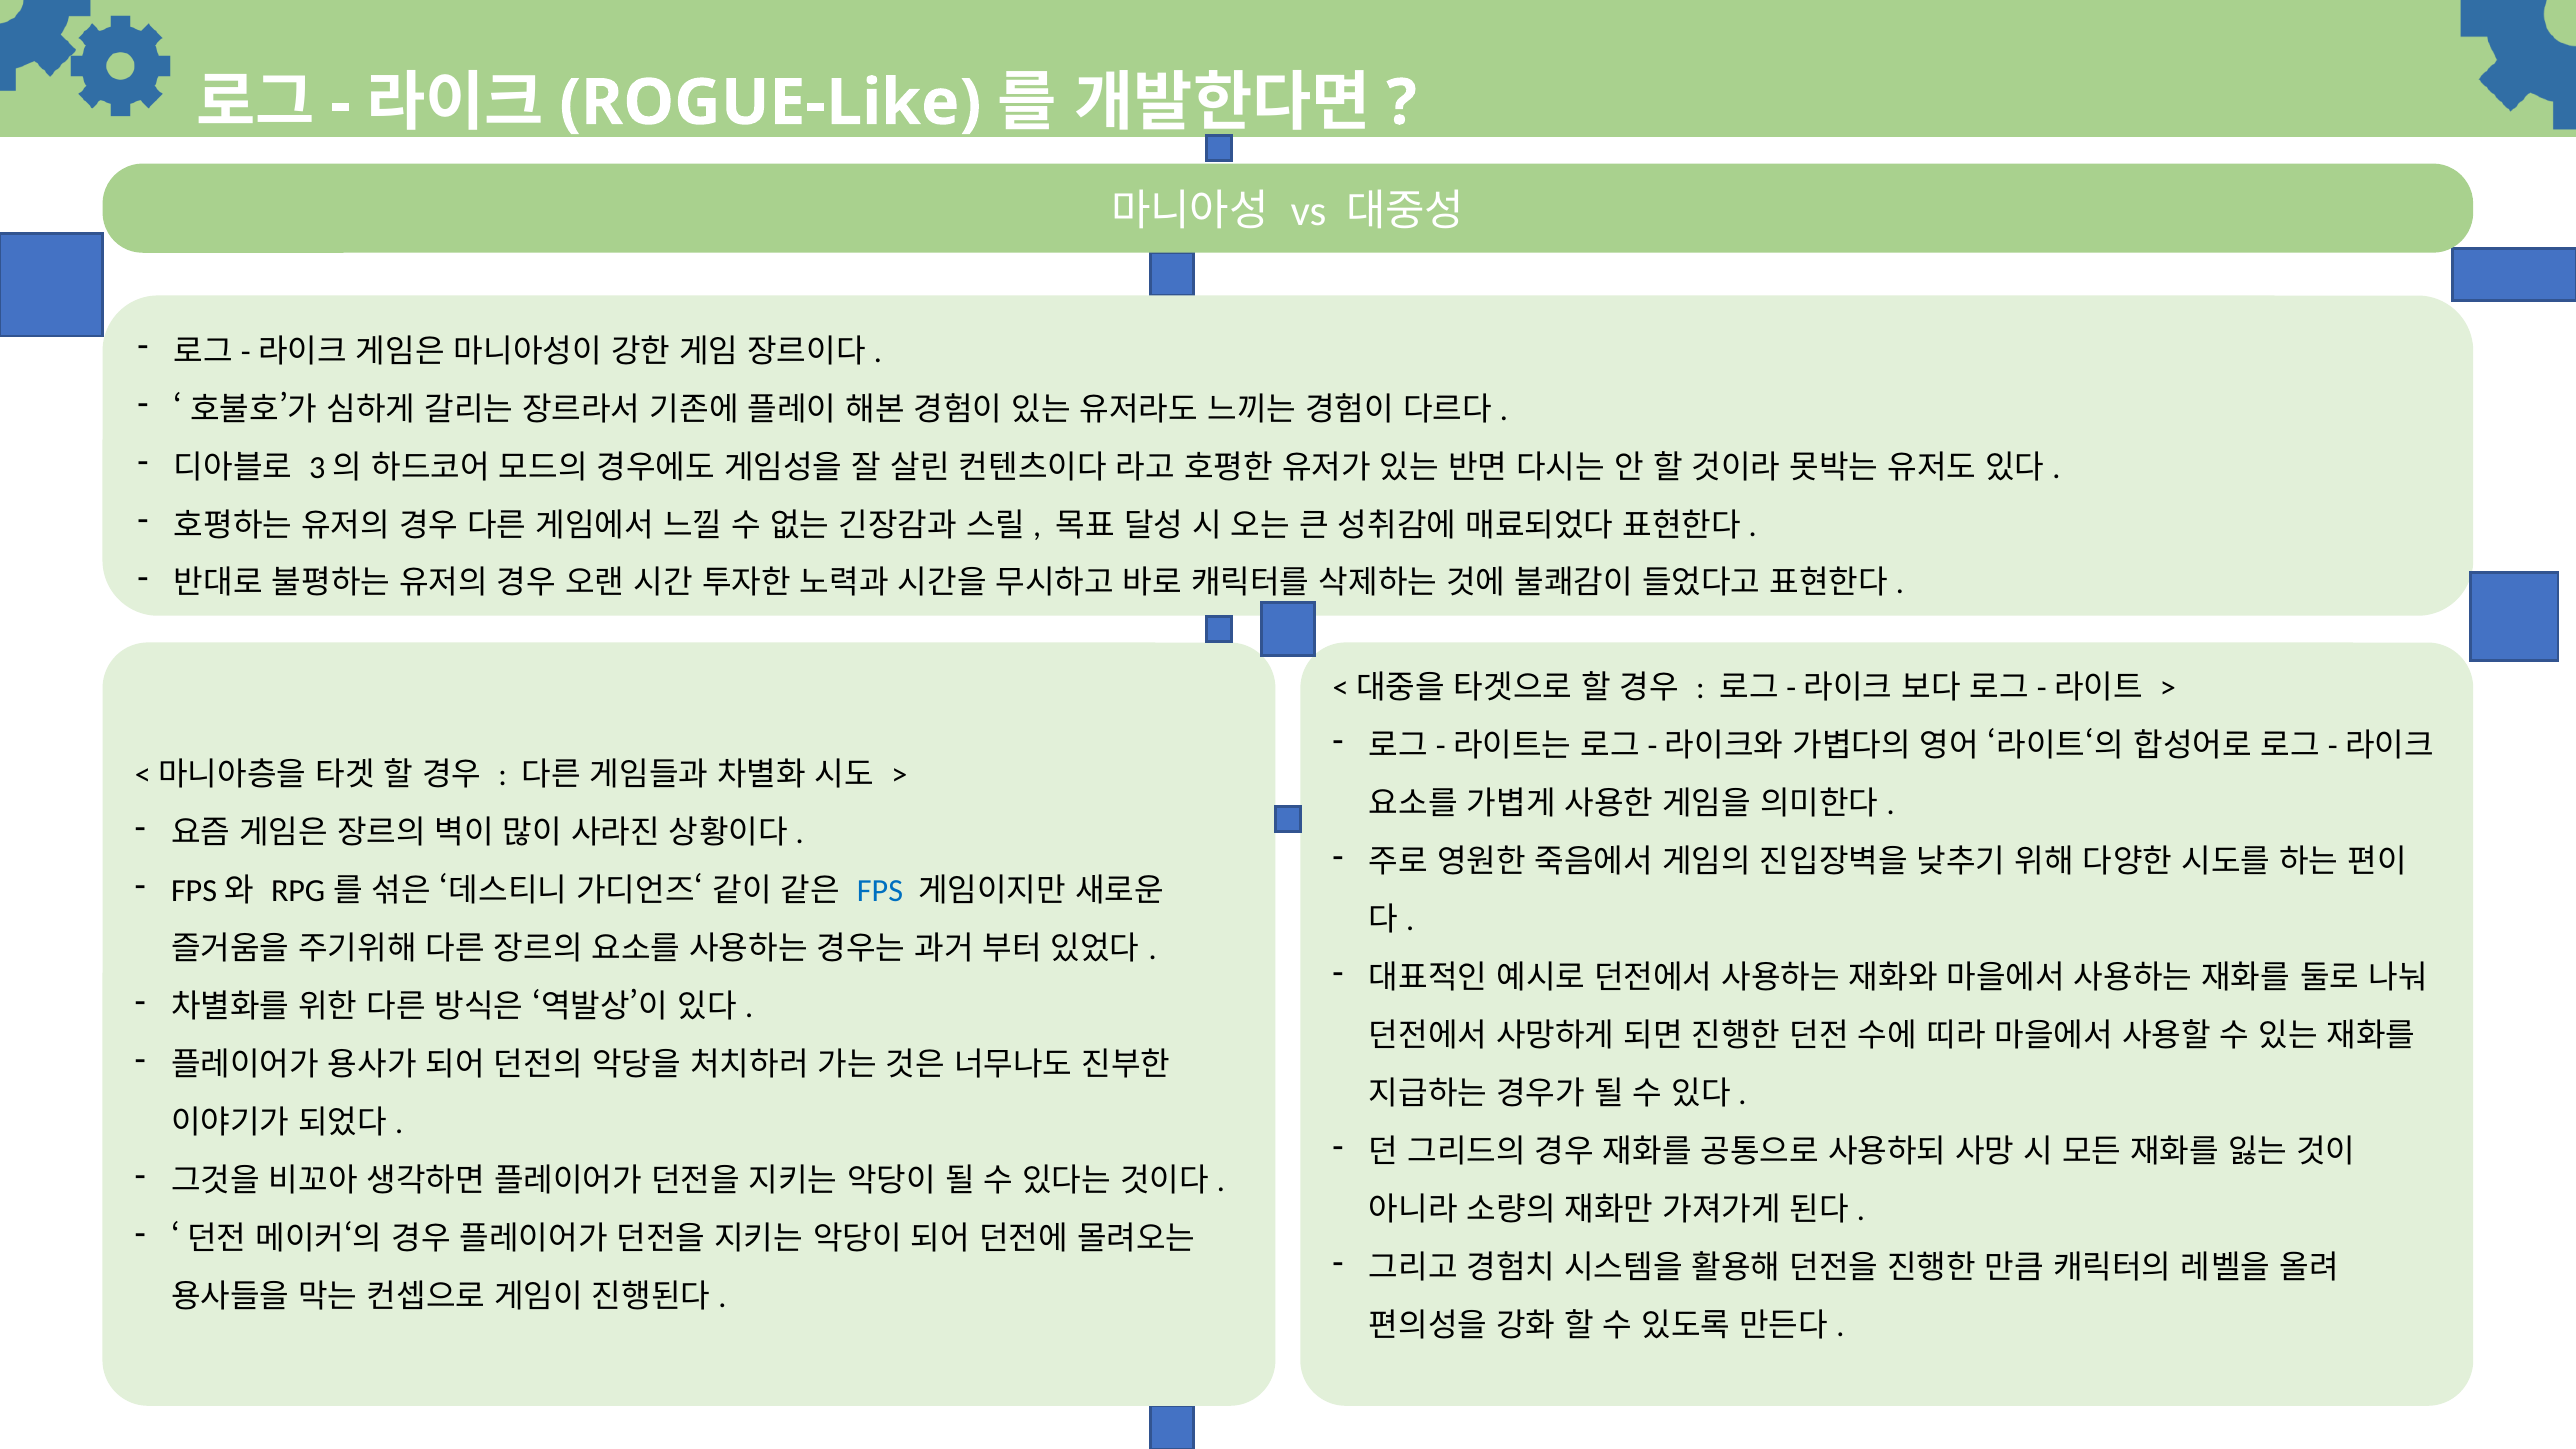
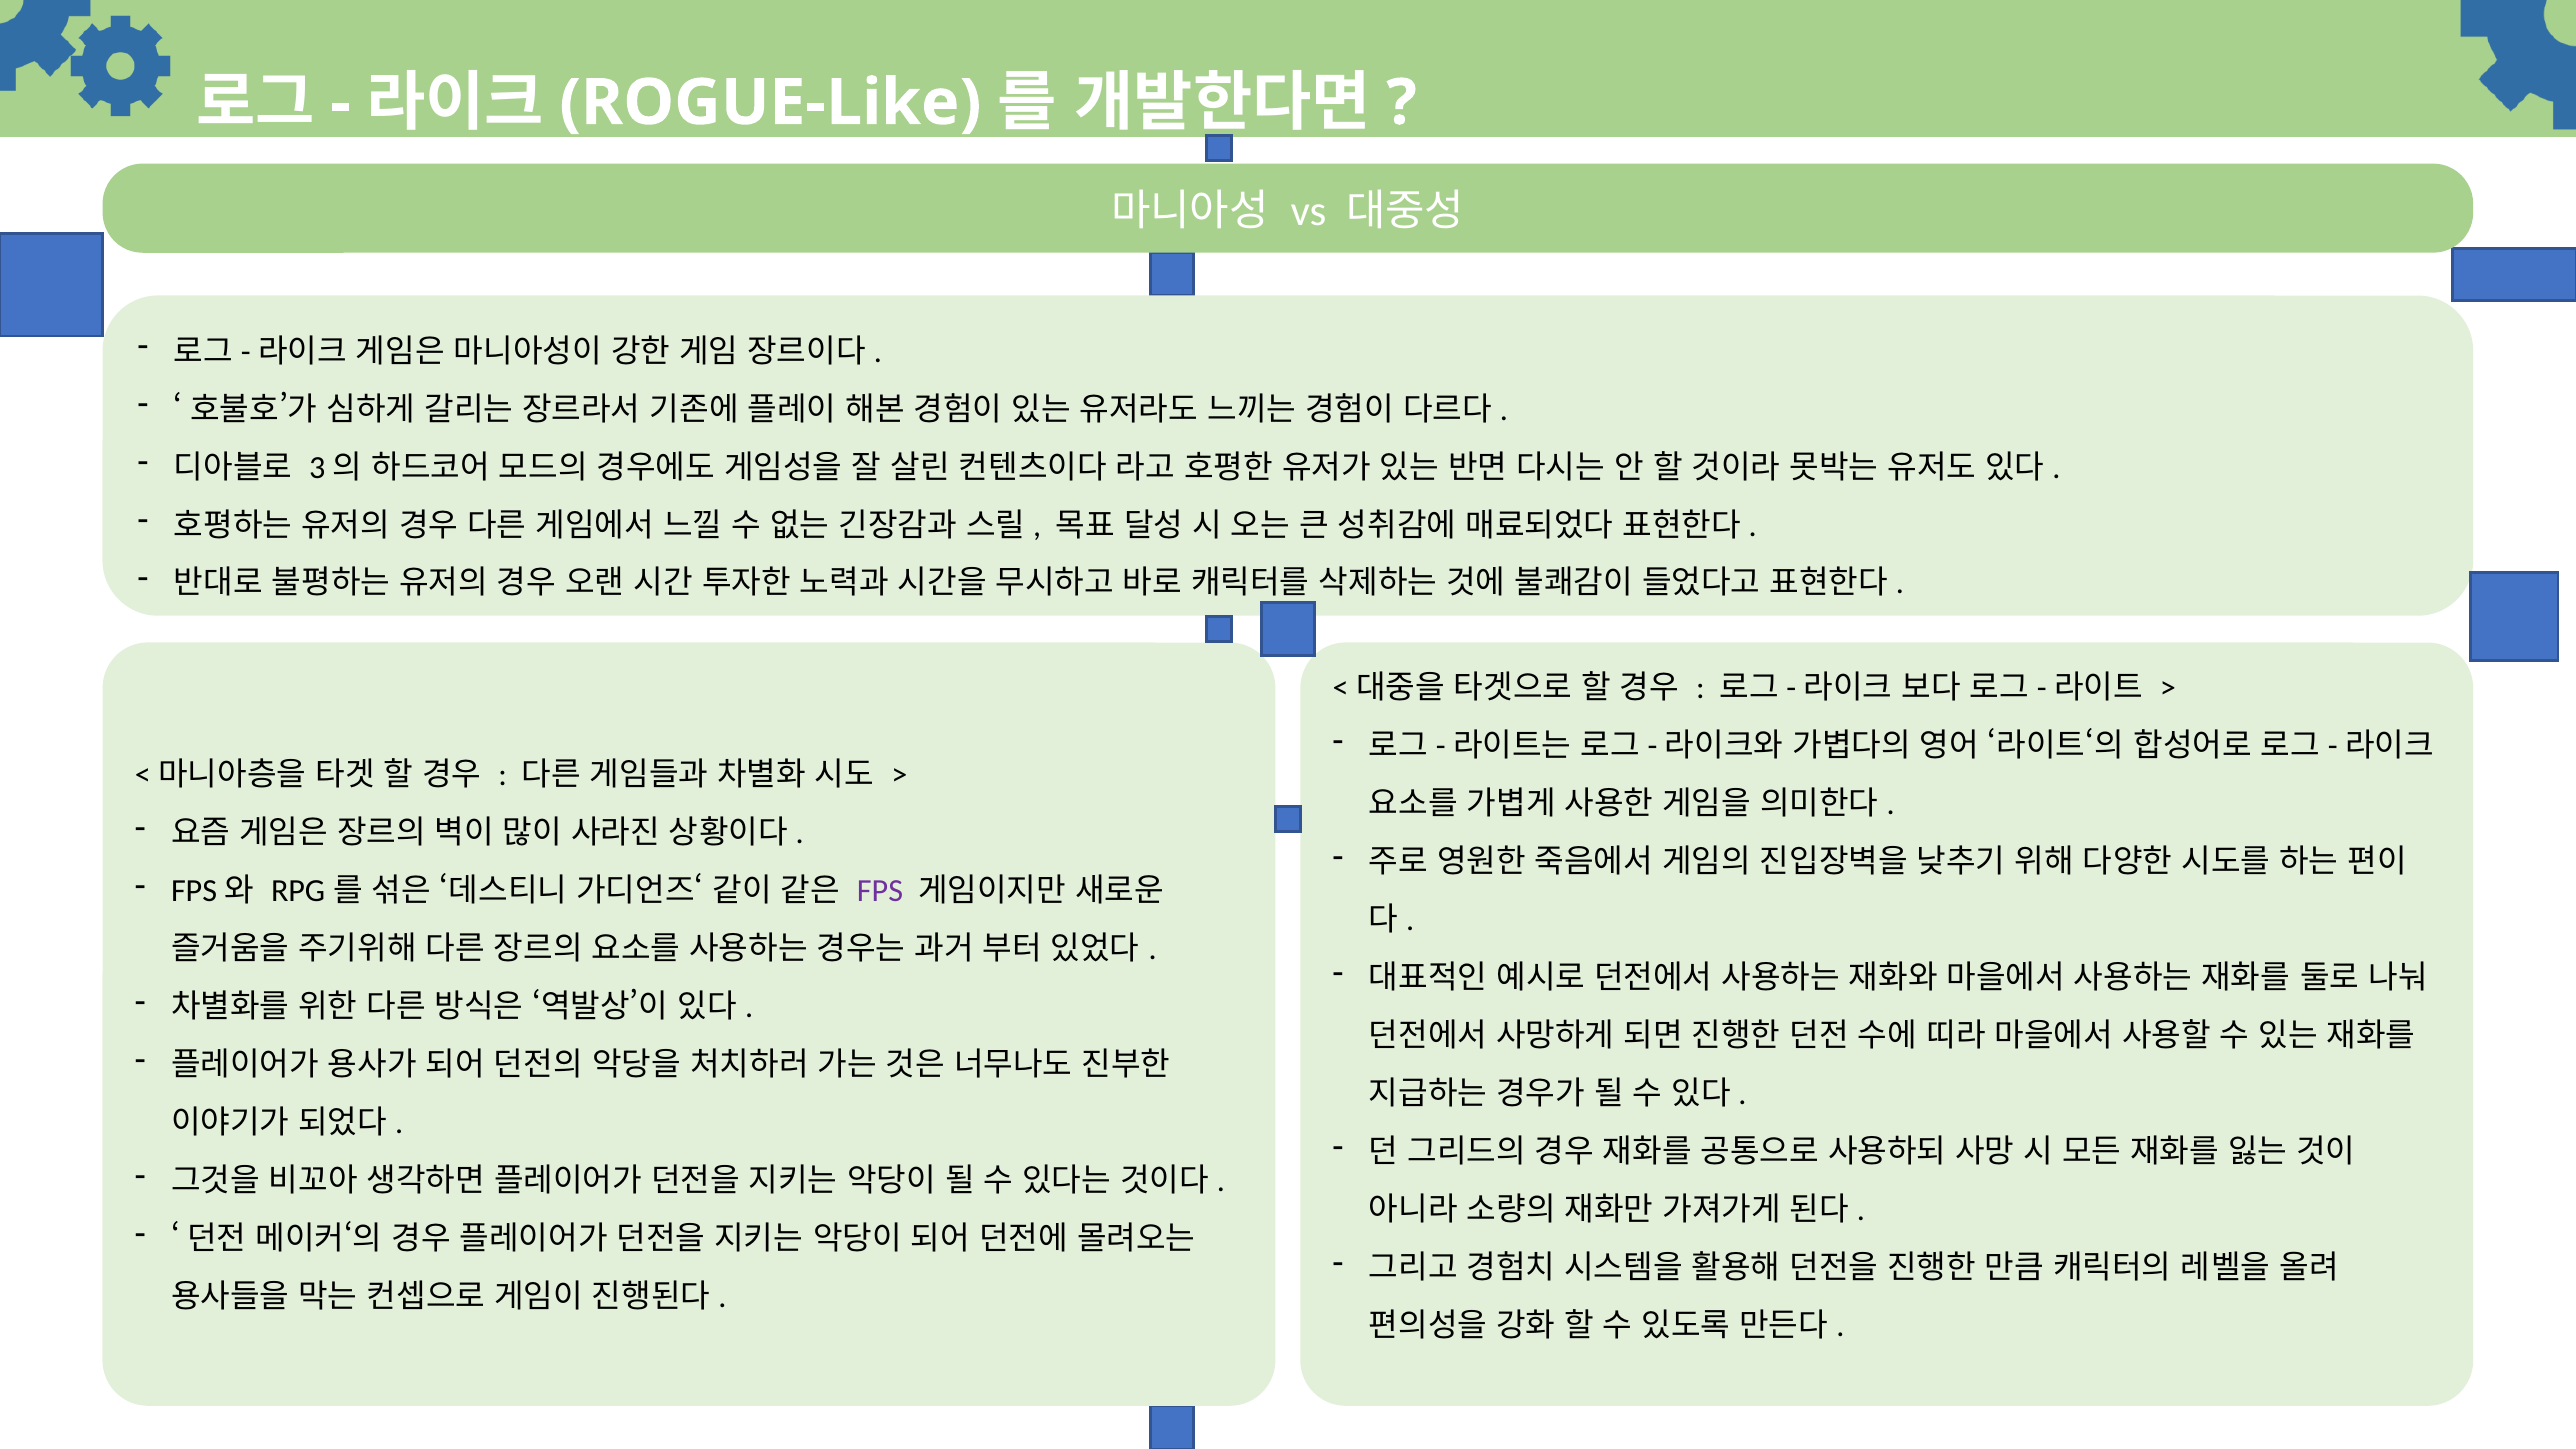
FPS colour: blue -> purple
